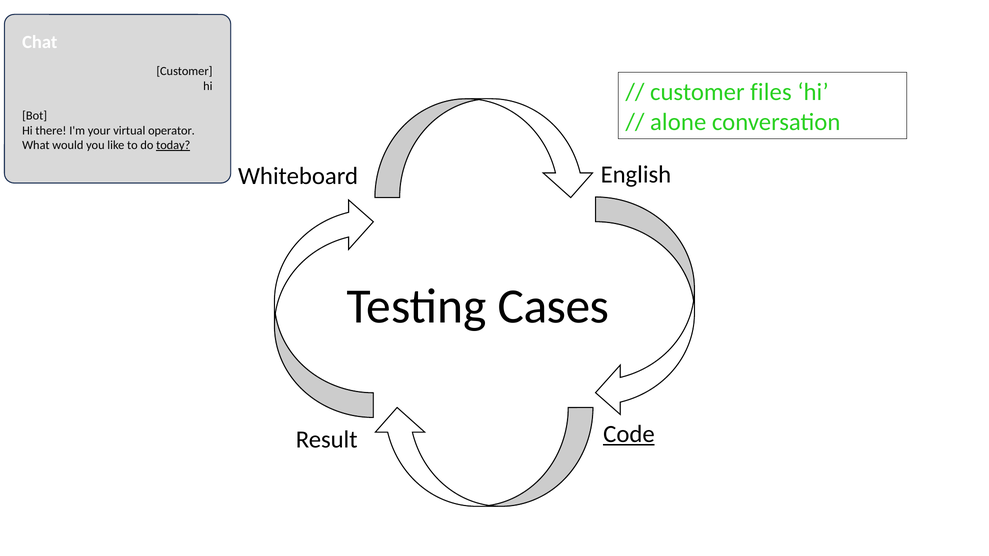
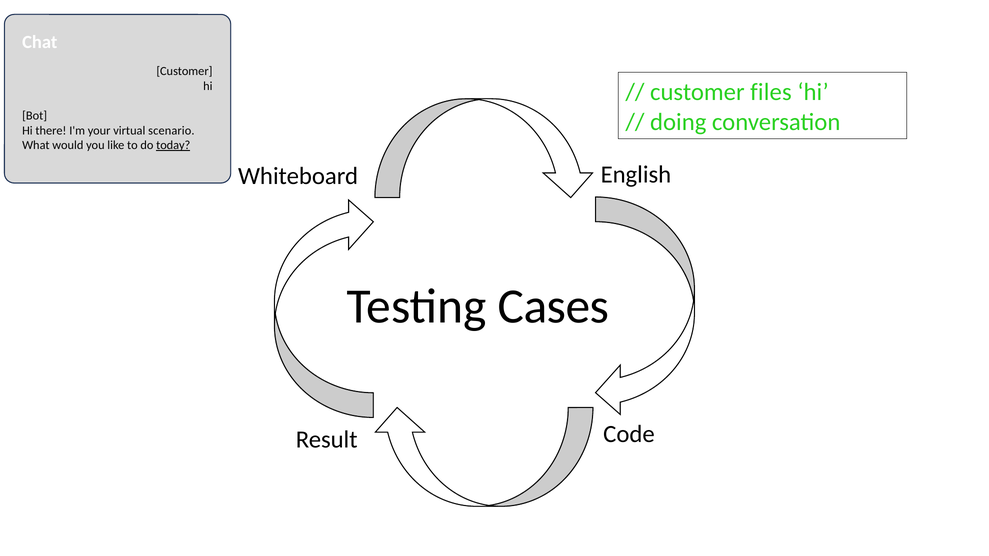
alone: alone -> doing
operator: operator -> scenario
Code underline: present -> none
